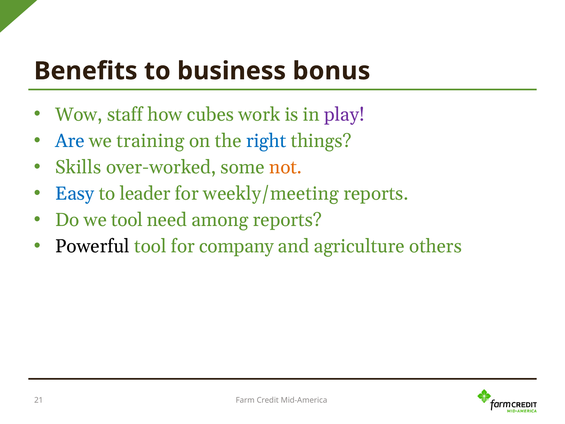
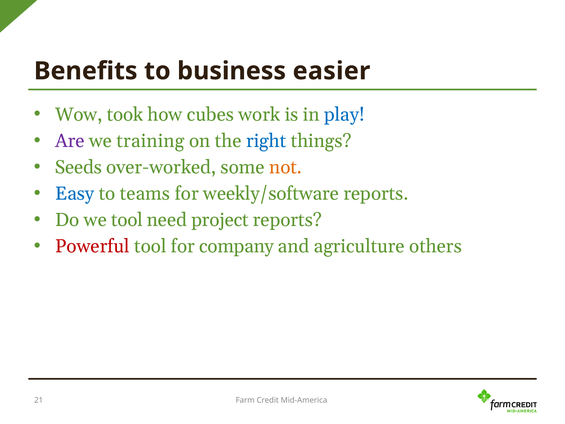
bonus: bonus -> easier
staff: staff -> took
play colour: purple -> blue
Are colour: blue -> purple
Skills: Skills -> Seeds
leader: leader -> teams
weekly/meeting: weekly/meeting -> weekly/software
among: among -> project
Powerful colour: black -> red
